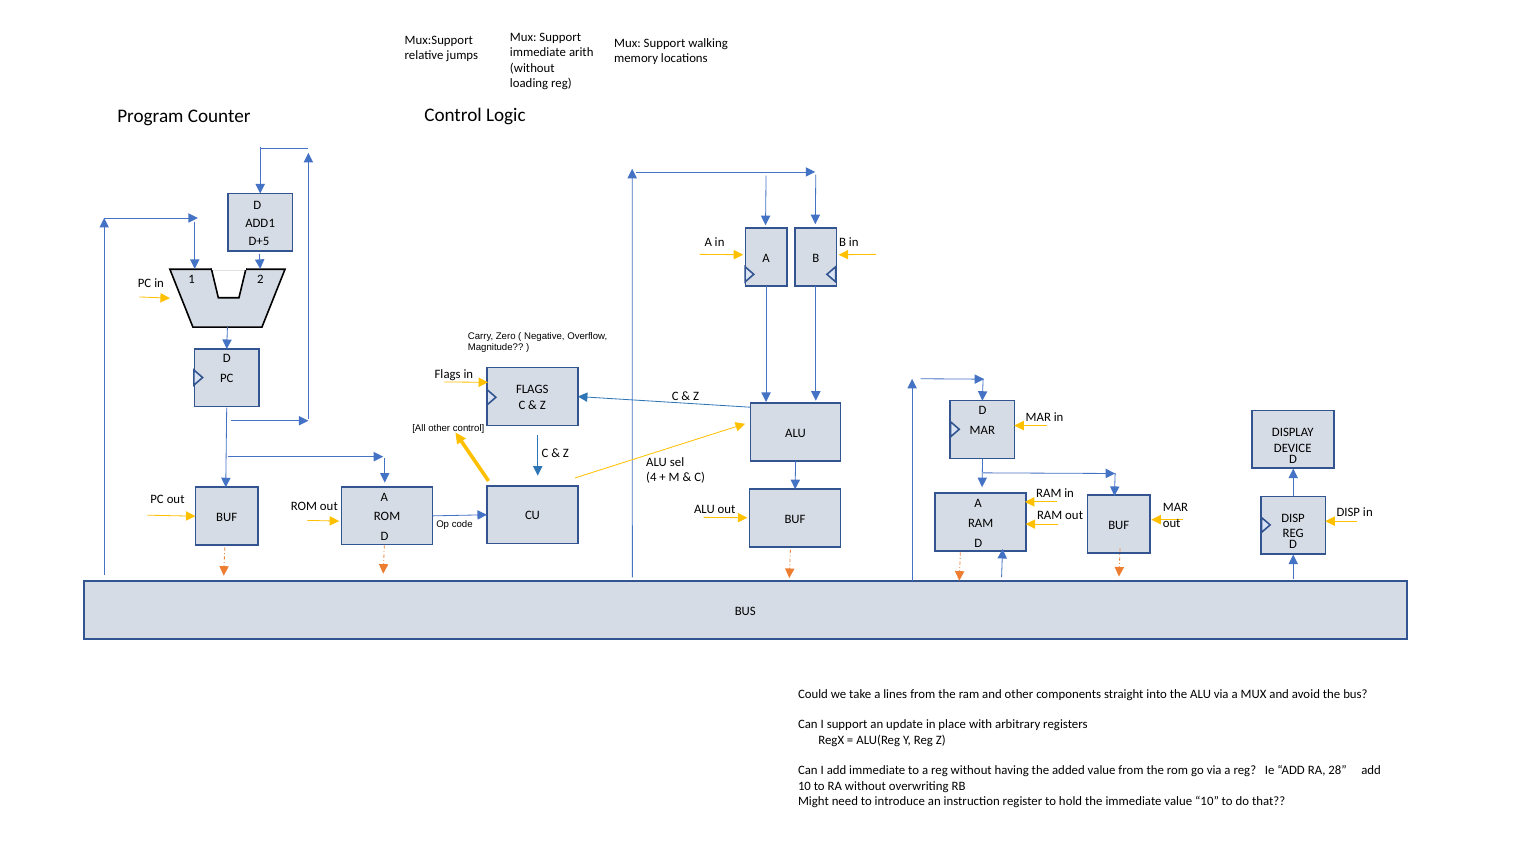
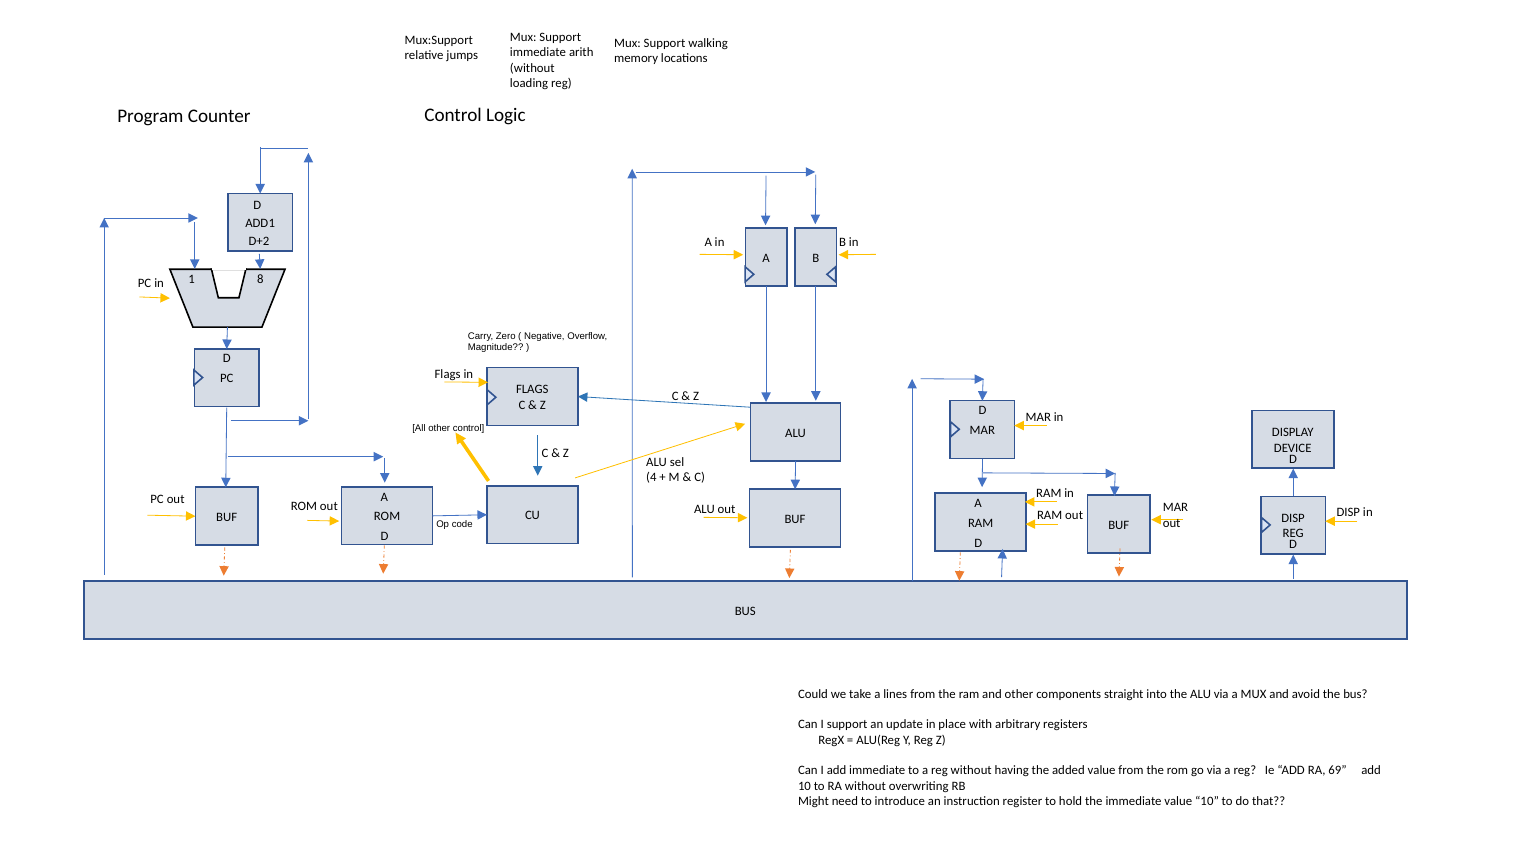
D+5: D+5 -> D+2
2: 2 -> 8
28: 28 -> 69
